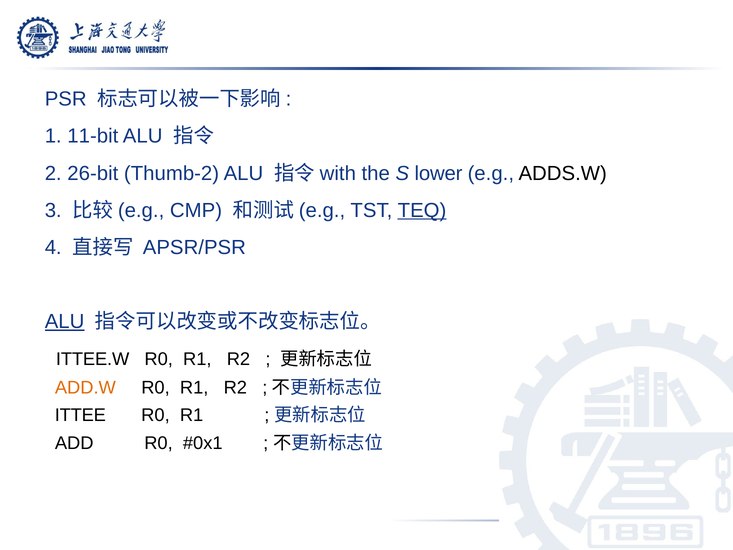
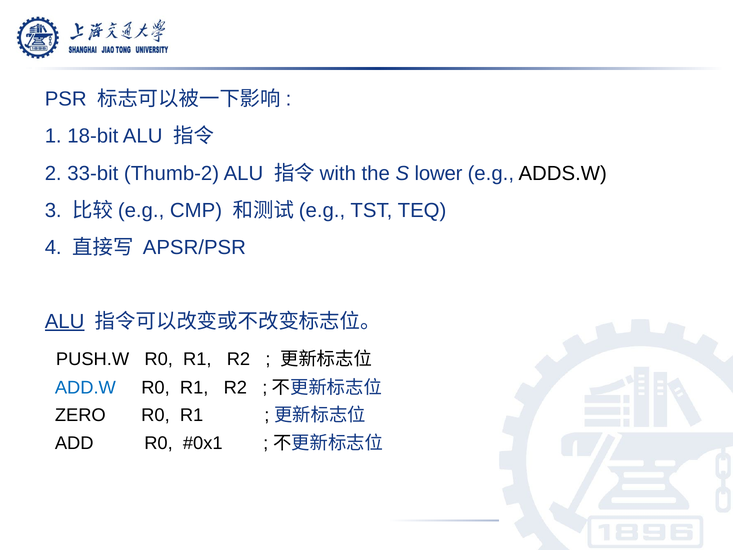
11-bit: 11-bit -> 18-bit
26-bit: 26-bit -> 33-bit
TEQ underline: present -> none
ITTEE.W: ITTEE.W -> PUSH.W
ADD.W colour: orange -> blue
ITTEE: ITTEE -> ZERO
